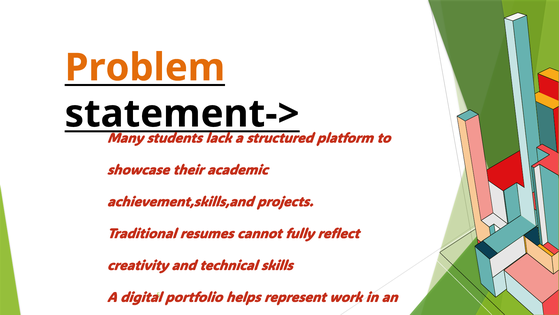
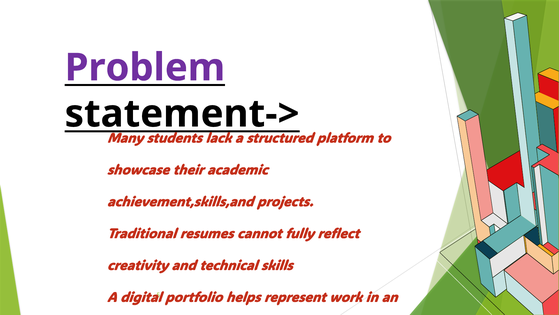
Problem colour: orange -> purple
